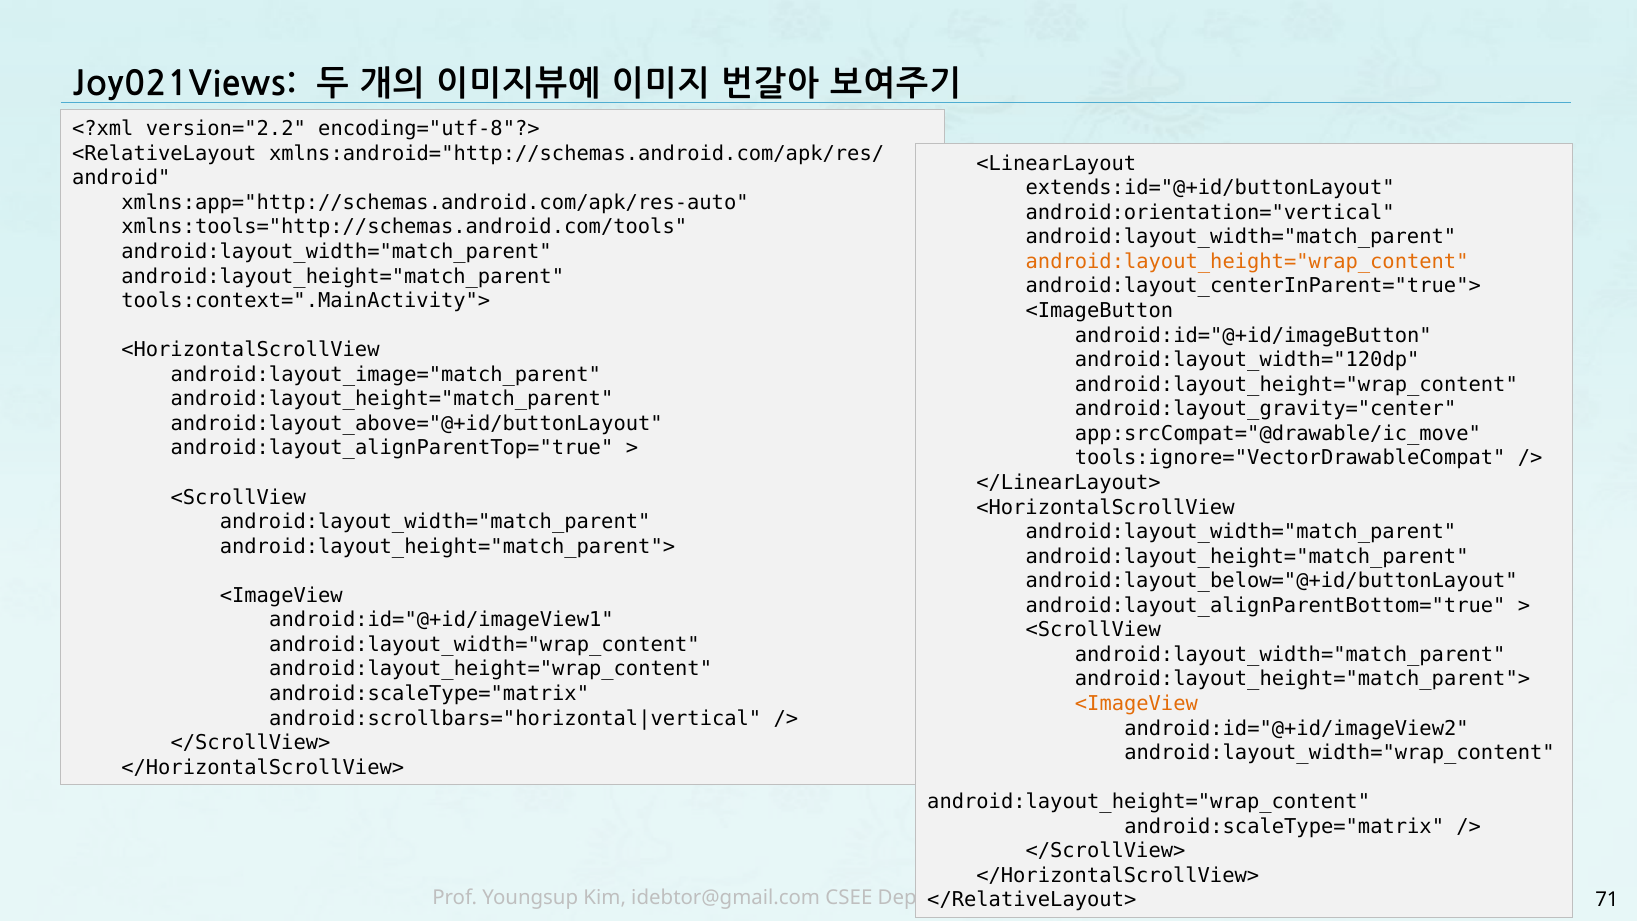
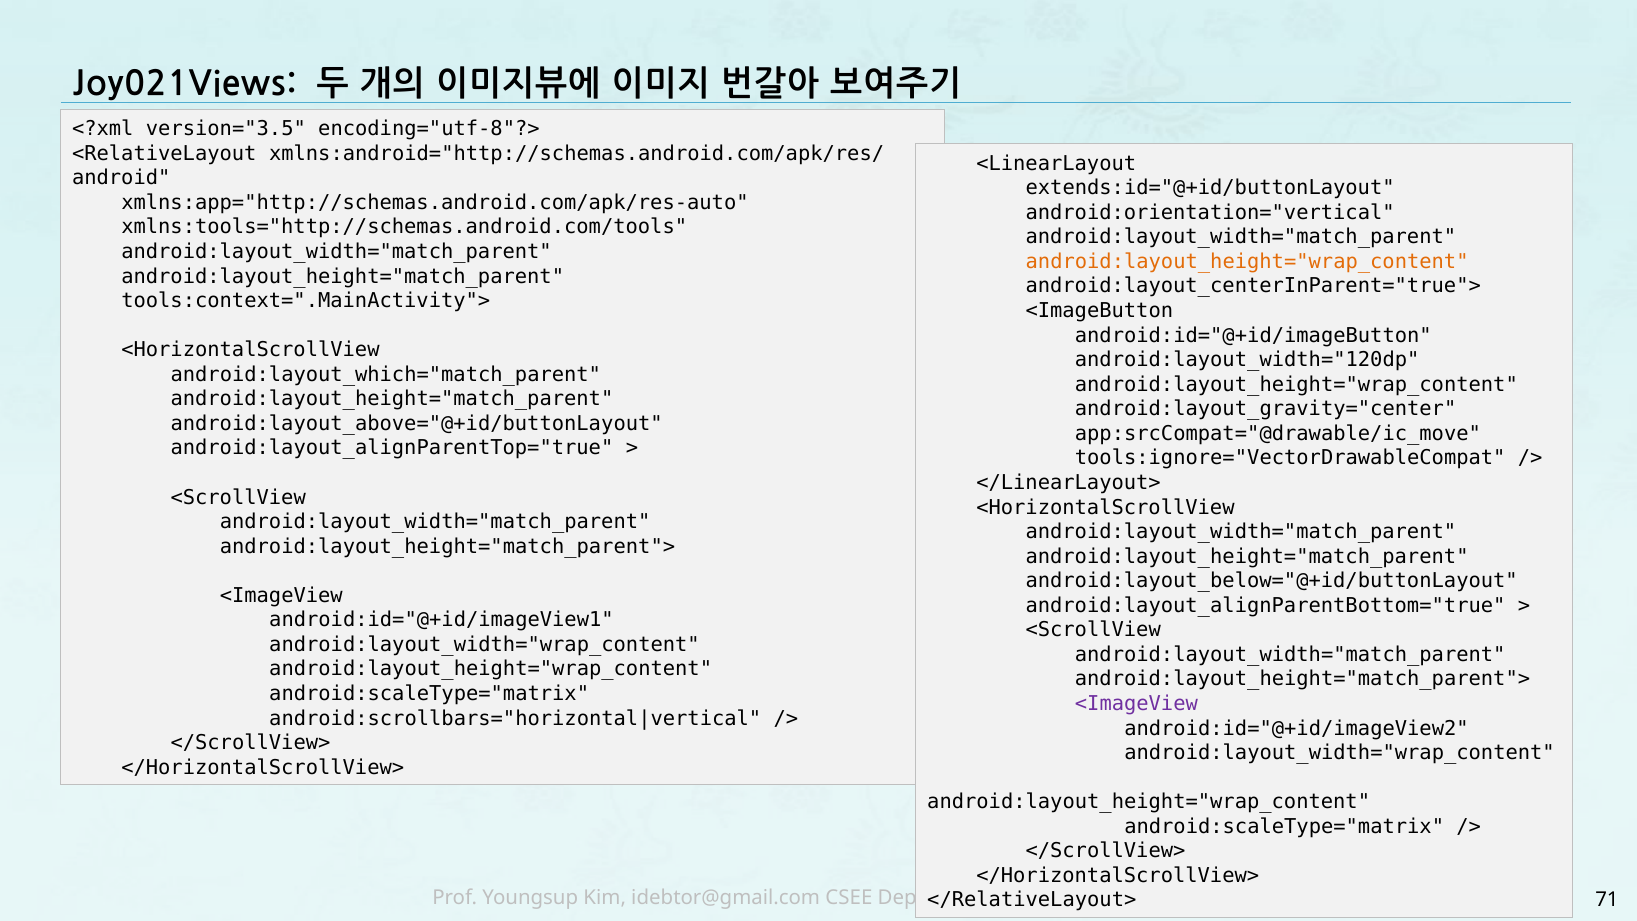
version="2.2: version="2.2 -> version="3.5
android:layout_image="match_parent: android:layout_image="match_parent -> android:layout_which="match_parent
<ImageView at (1136, 704) colour: orange -> purple
